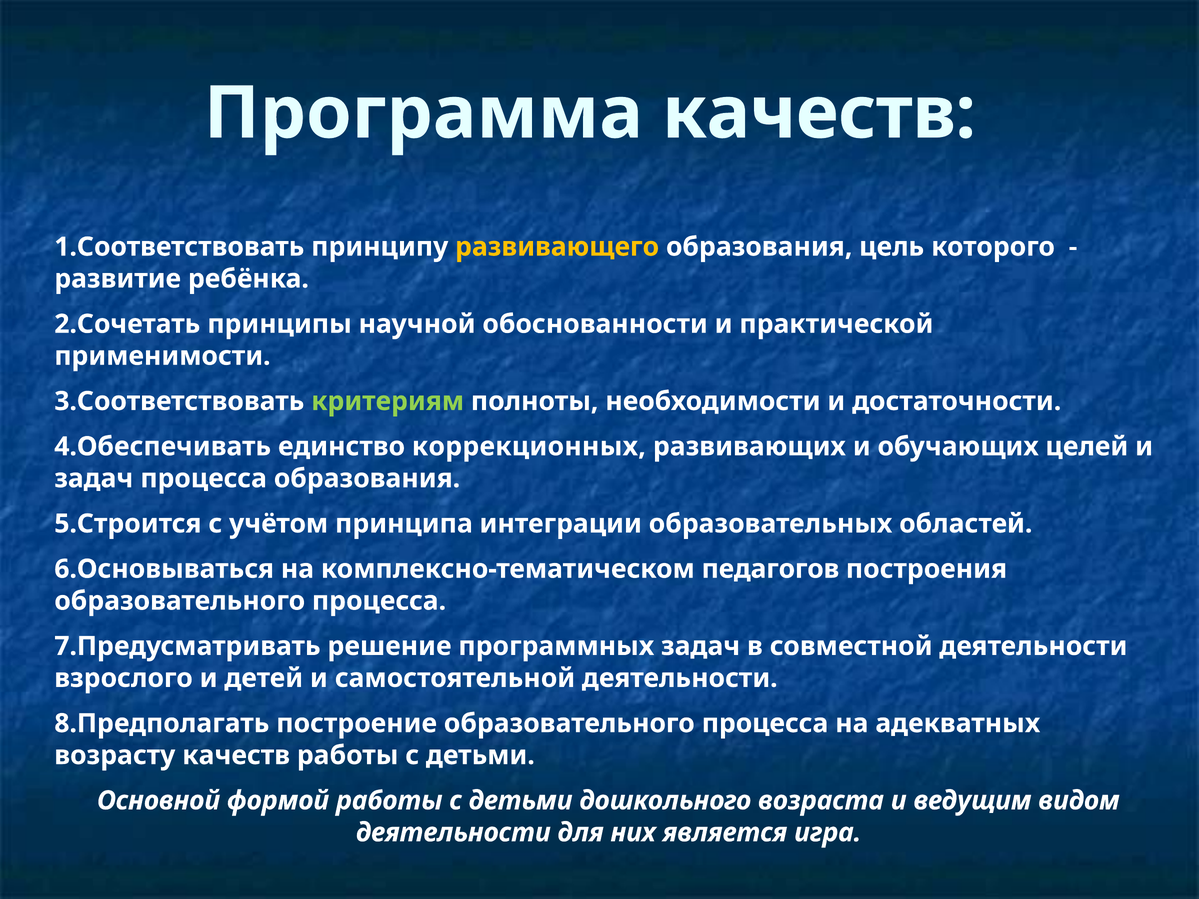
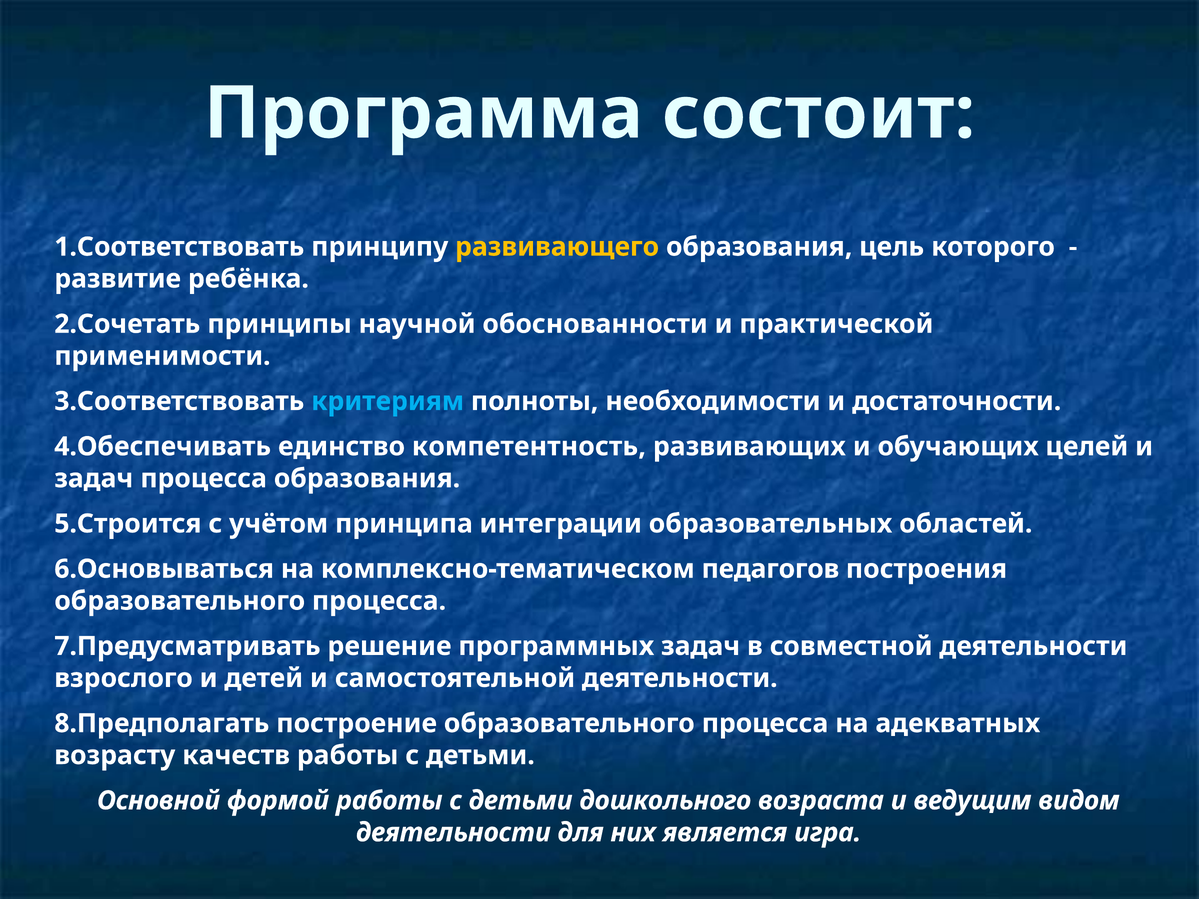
Программа качеств: качеств -> состоит
критериям colour: light green -> light blue
коррекционных: коррекционных -> компетентность
